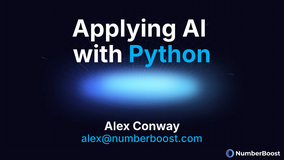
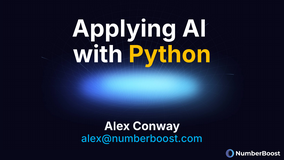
Python colour: light blue -> yellow
